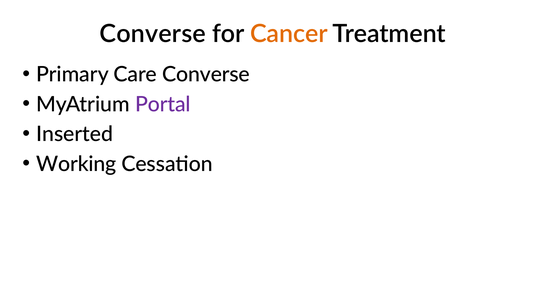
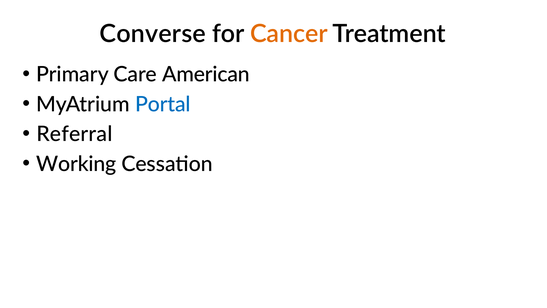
Care Converse: Converse -> American
Portal colour: purple -> blue
Inserted: Inserted -> Referral
